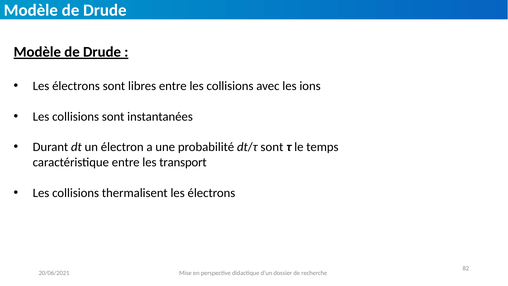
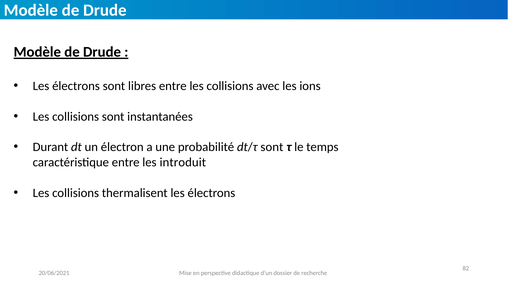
transport: transport -> introduit
